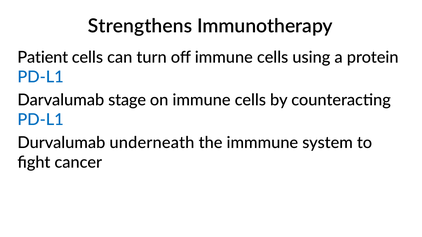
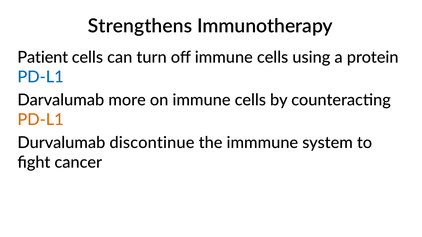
stage: stage -> more
PD-L1 at (41, 120) colour: blue -> orange
underneath: underneath -> discontinue
